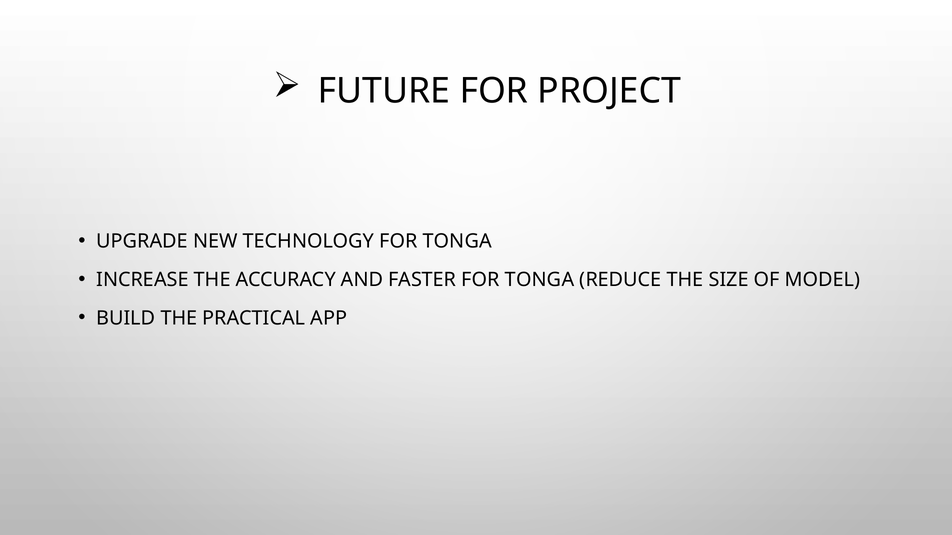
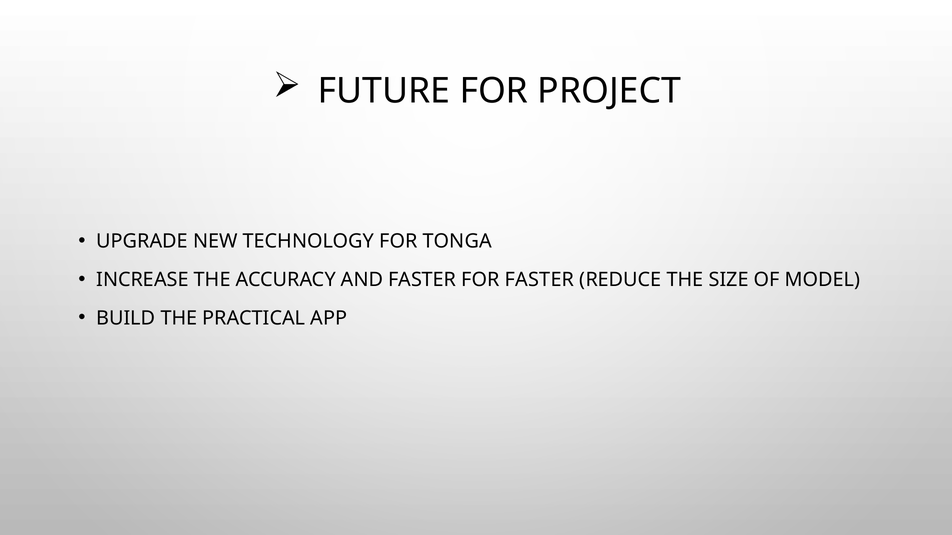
FASTER FOR TONGA: TONGA -> FASTER
